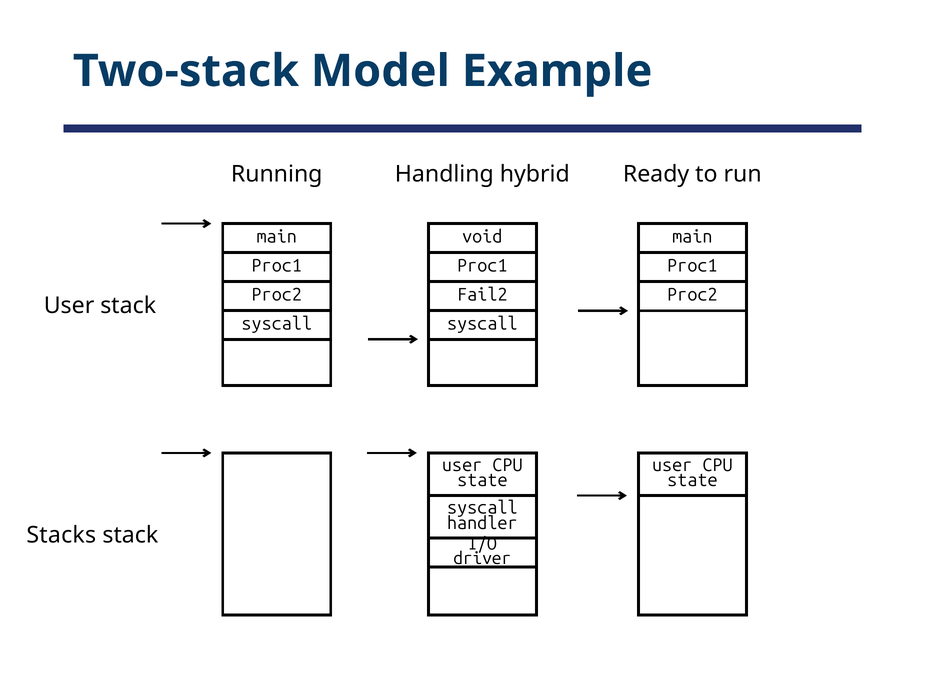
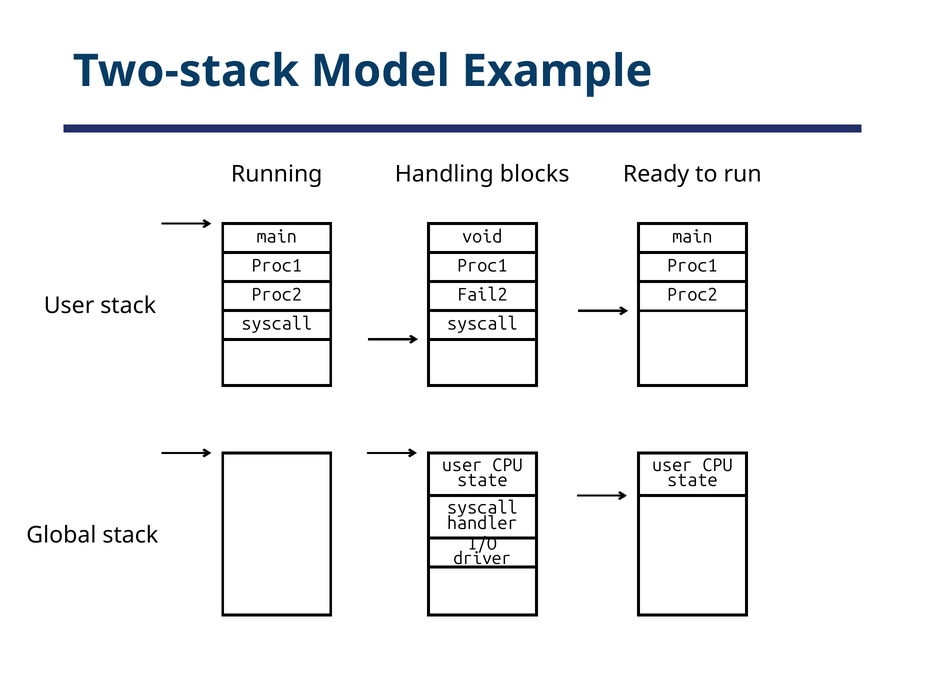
hybrid: hybrid -> blocks
Stacks: Stacks -> Global
